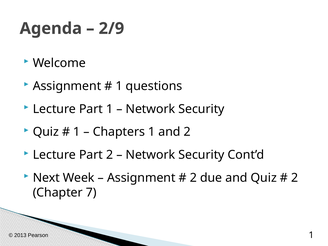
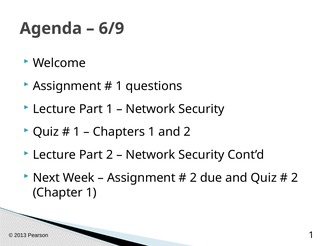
2/9: 2/9 -> 6/9
Chapter 7: 7 -> 1
